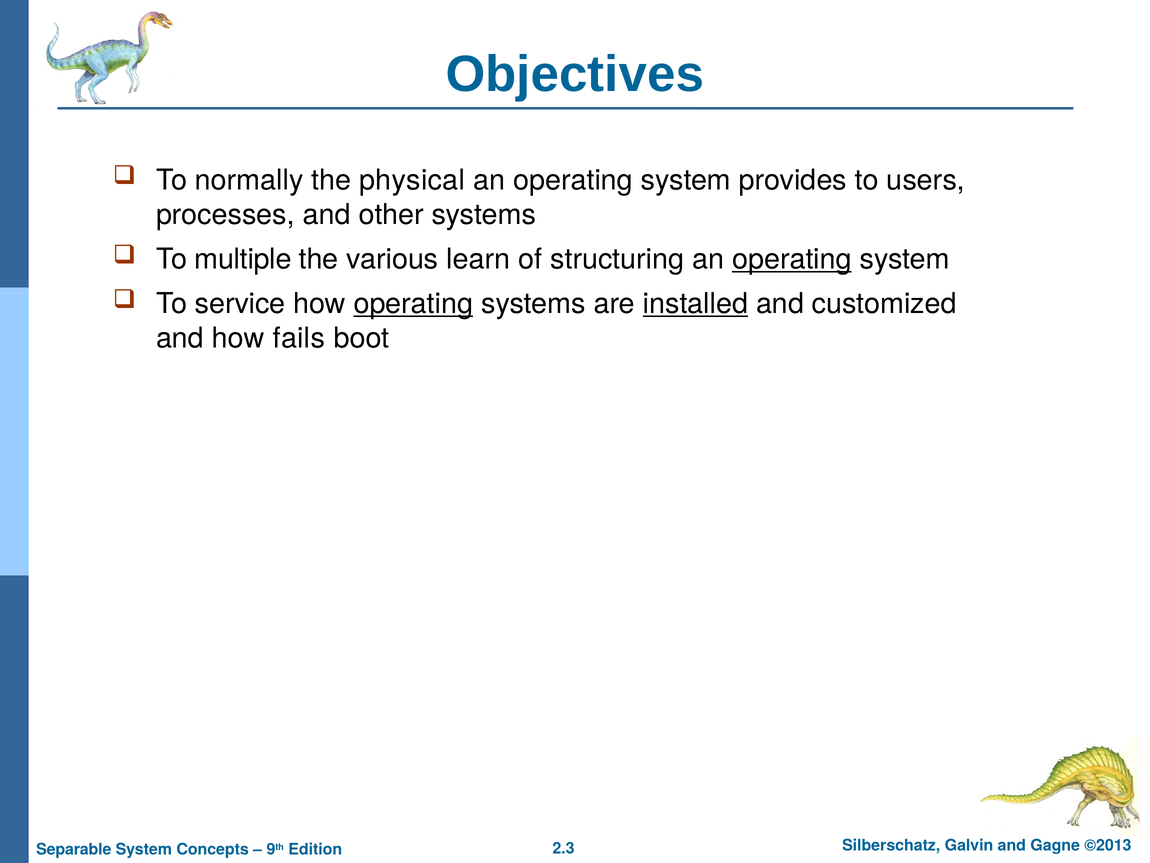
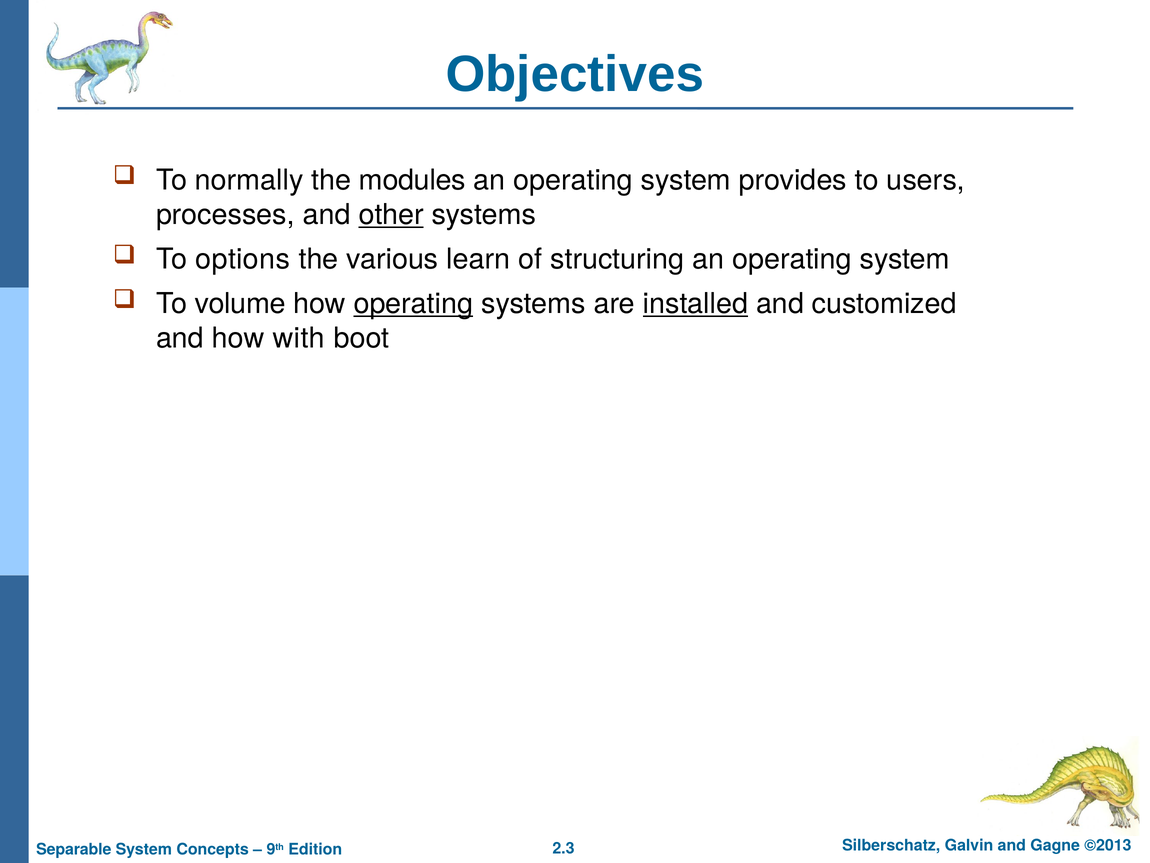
physical: physical -> modules
other underline: none -> present
multiple: multiple -> options
operating at (792, 259) underline: present -> none
service: service -> volume
fails: fails -> with
